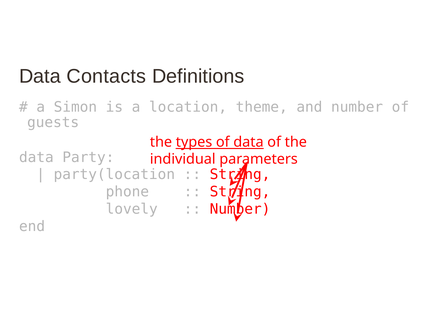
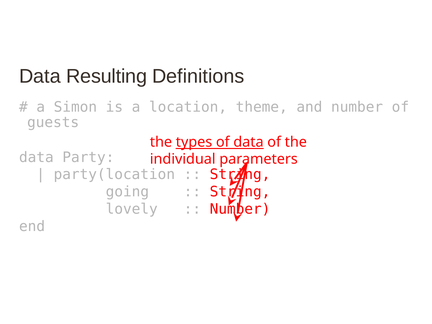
Contacts: Contacts -> Resulting
phone: phone -> going
